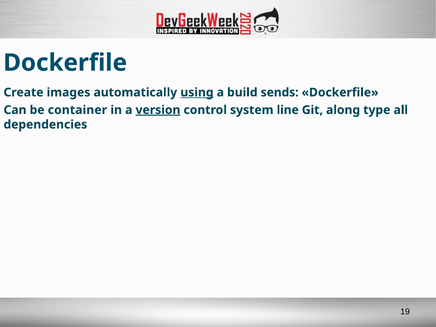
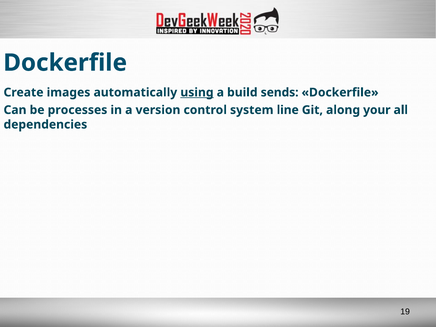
container: container -> processes
version underline: present -> none
type: type -> your
